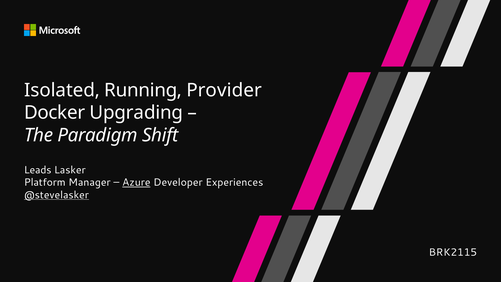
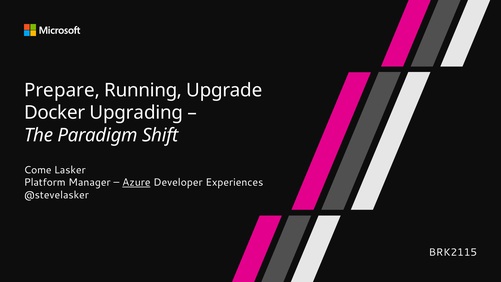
Isolated: Isolated -> Prepare
Provider: Provider -> Upgrade
Leads: Leads -> Come
@stevelasker underline: present -> none
